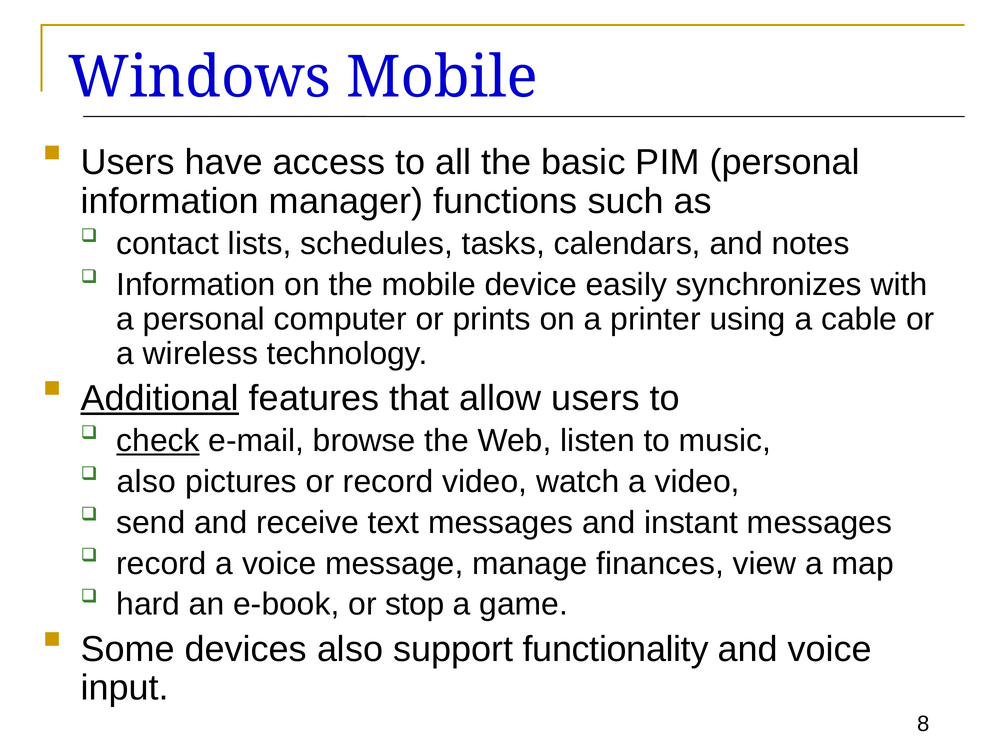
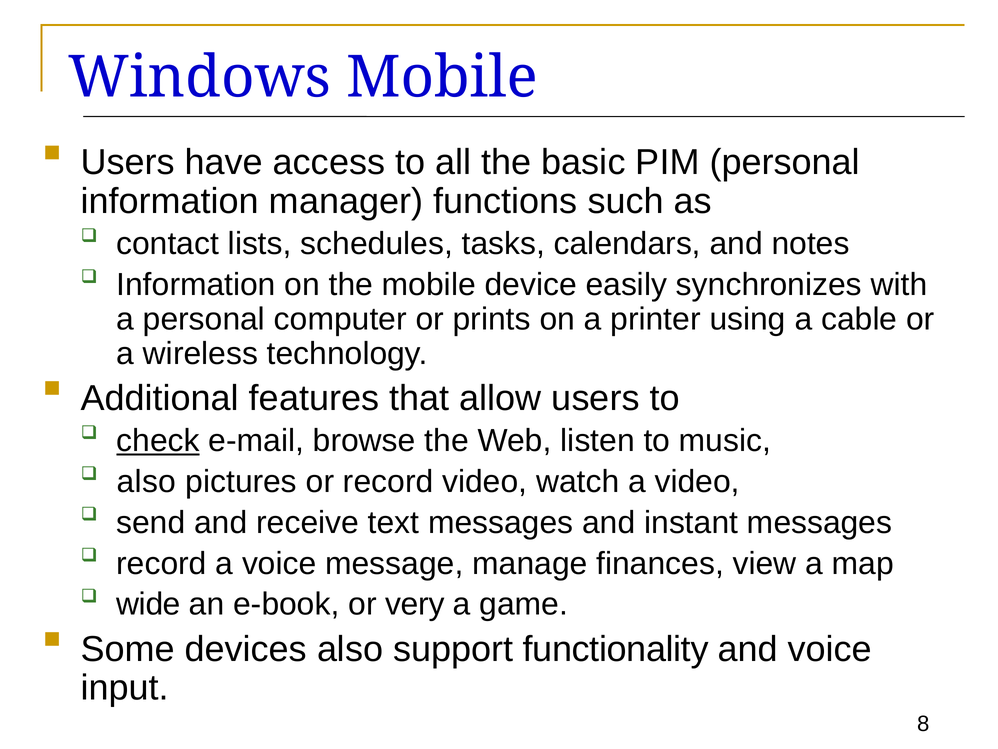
Additional underline: present -> none
hard: hard -> wide
stop: stop -> very
